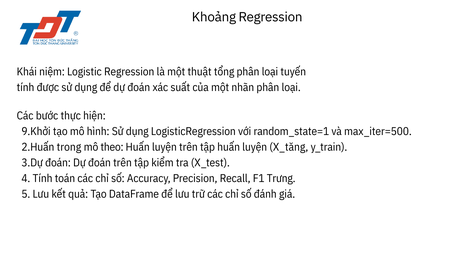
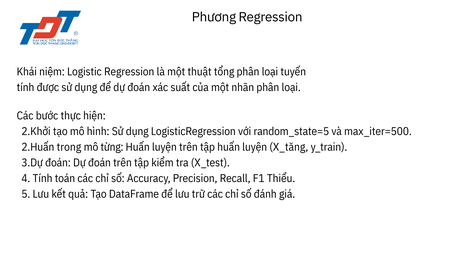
Khoảng: Khoảng -> Phương
9.Khởi: 9.Khởi -> 2.Khởi
random_state=1: random_state=1 -> random_state=5
theo: theo -> từng
Trưng: Trưng -> Thiểu
